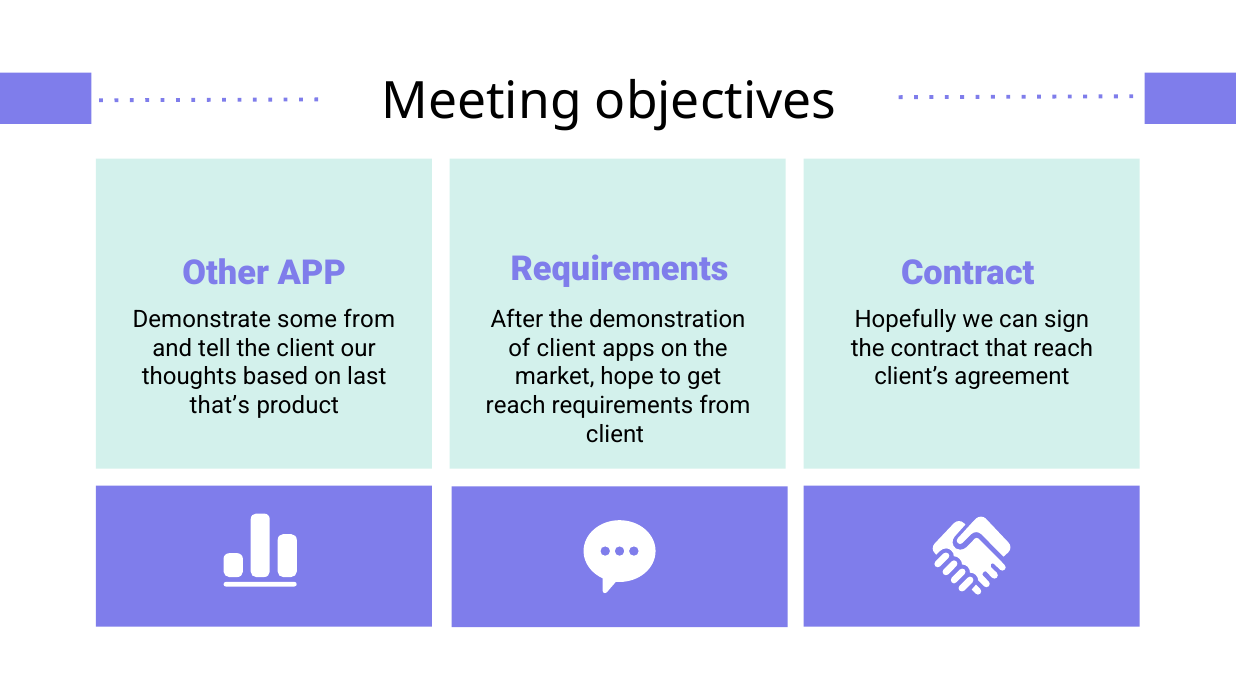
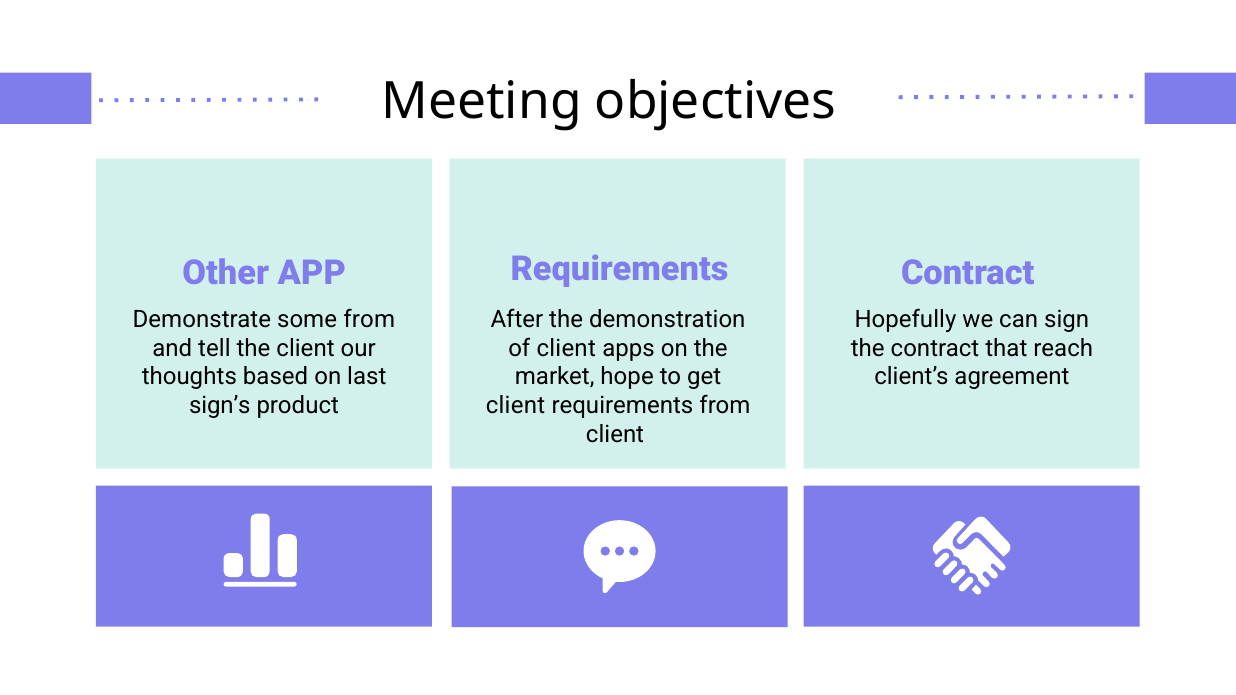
that’s: that’s -> sign’s
reach at (516, 406): reach -> client
